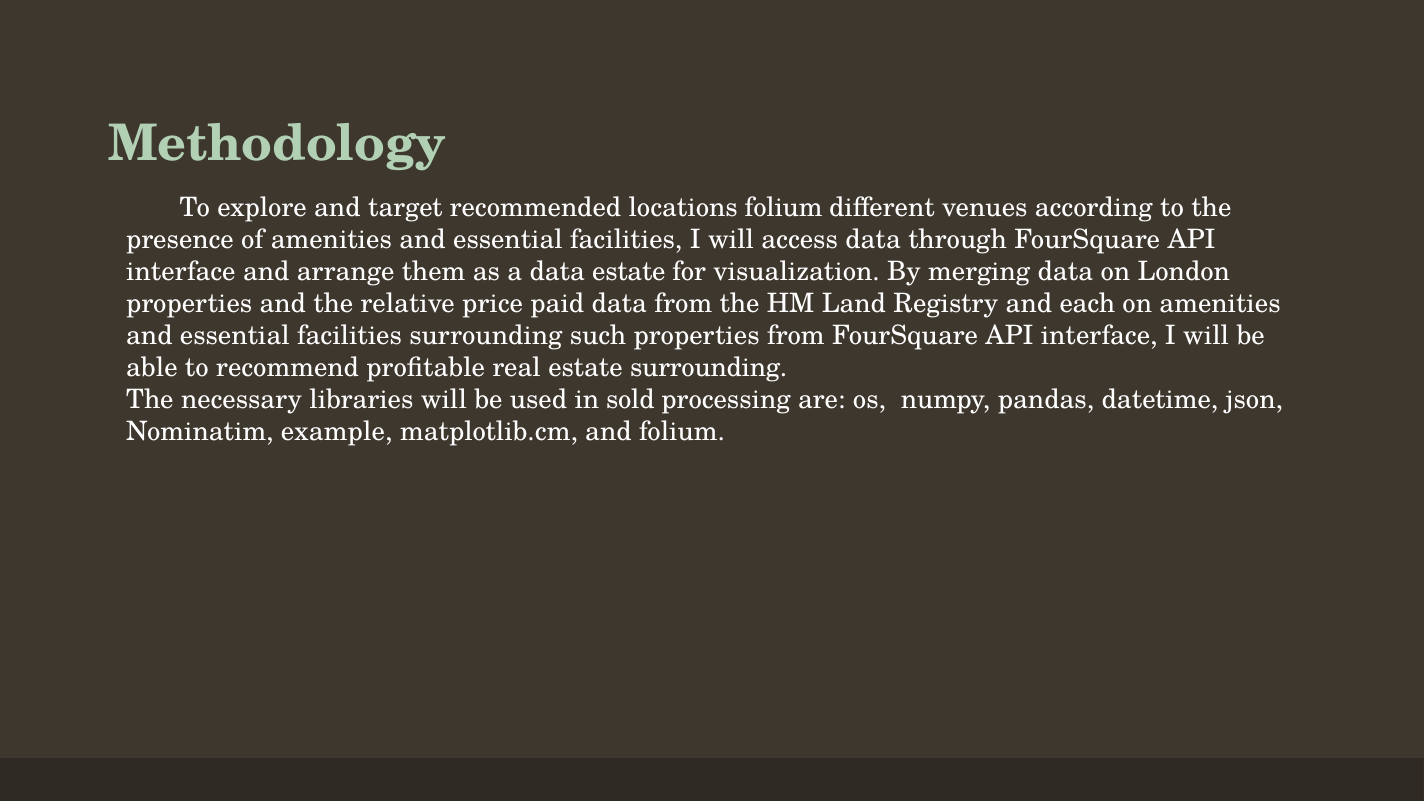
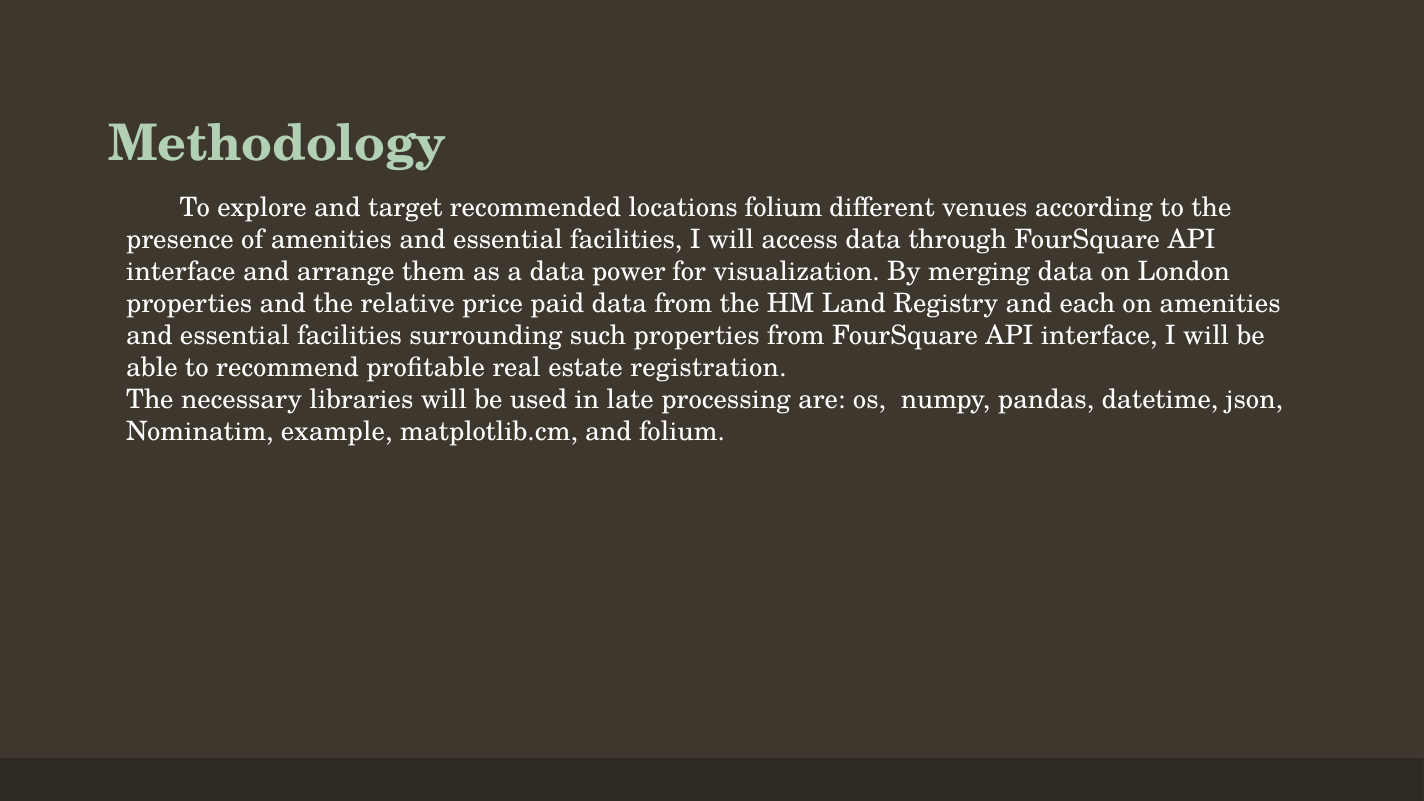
data estate: estate -> power
estate surrounding: surrounding -> registration
sold: sold -> late
